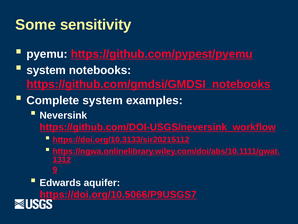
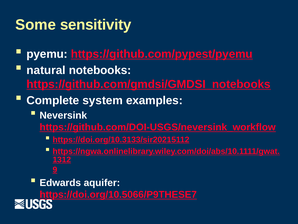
system at (46, 70): system -> natural
https://doi.org/10.5066/P9USGS7: https://doi.org/10.5066/P9USGS7 -> https://doi.org/10.5066/P9THESE7
